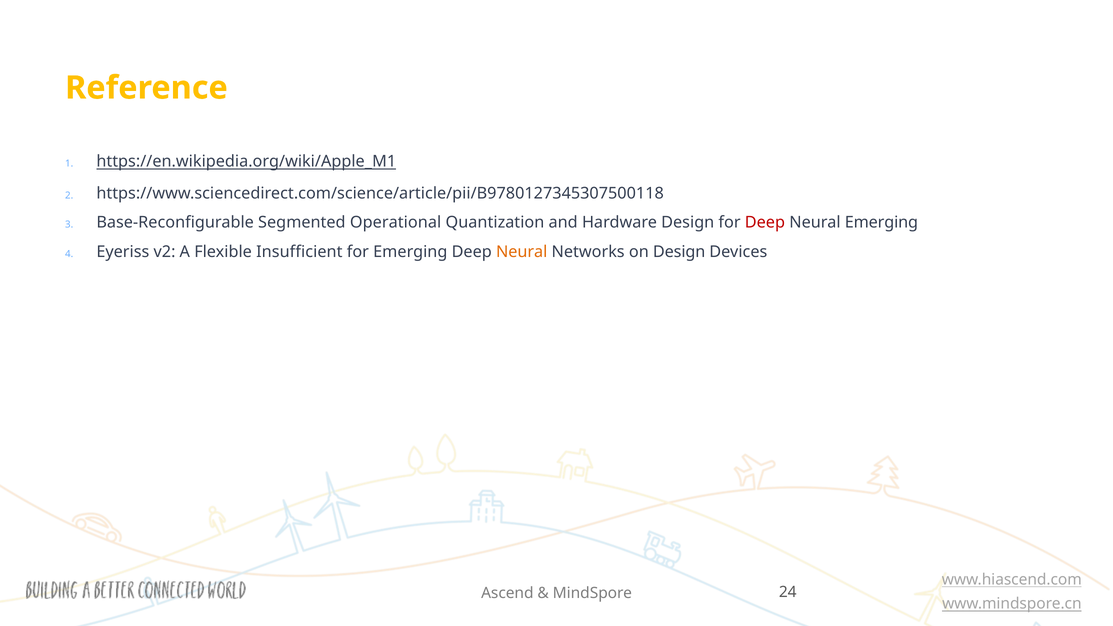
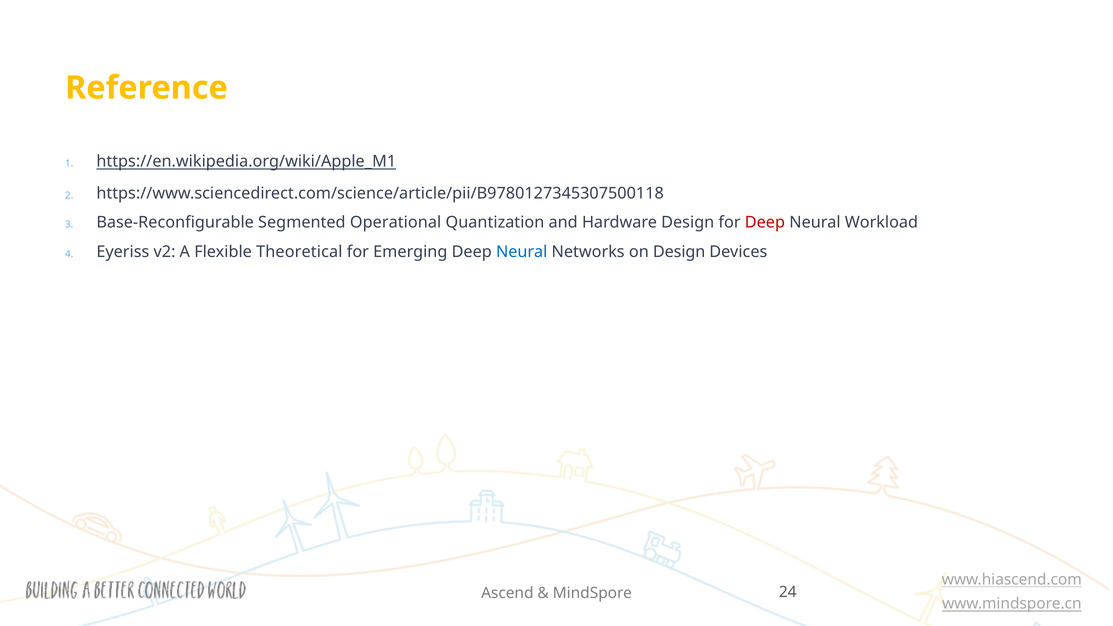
Neural Emerging: Emerging -> Workload
Insufficient: Insufficient -> Theoretical
Neural at (522, 252) colour: orange -> blue
